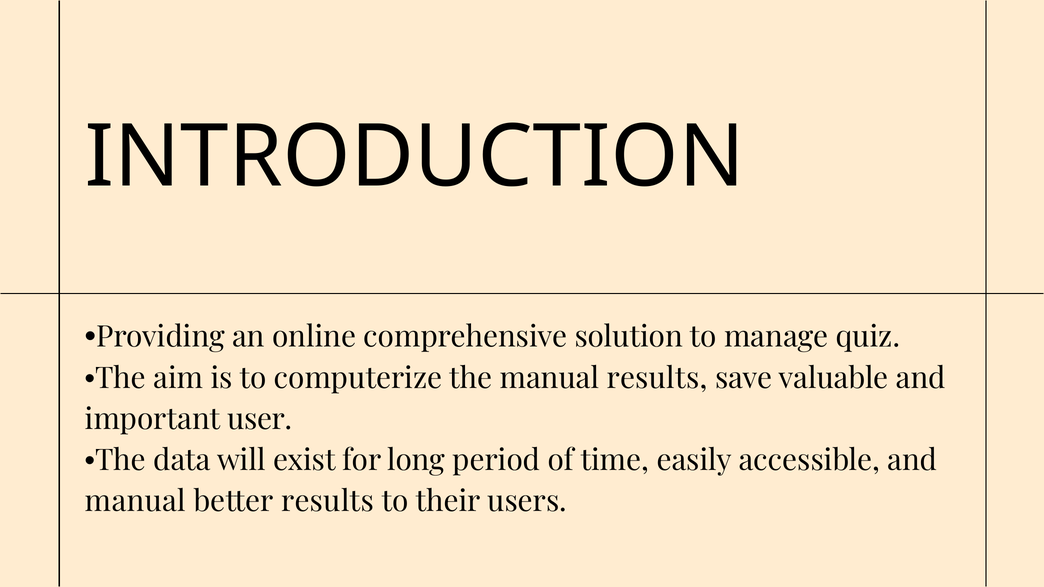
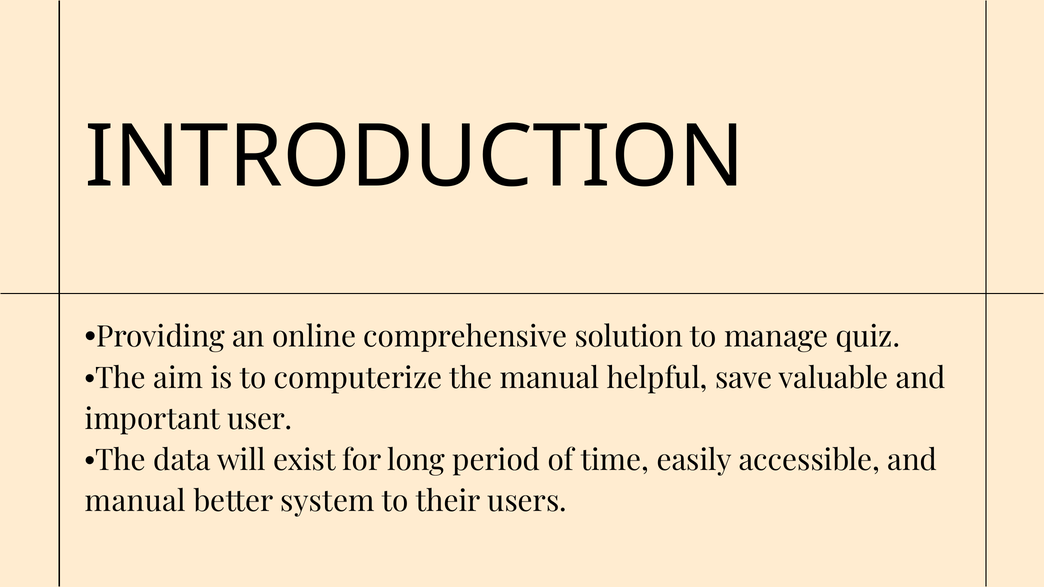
manual results: results -> helpful
better results: results -> system
